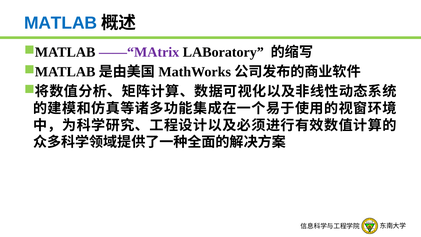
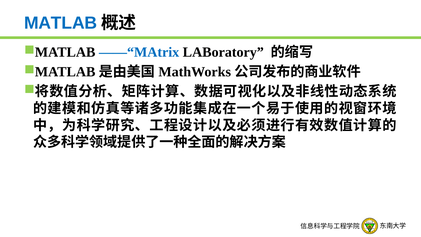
——“MAtrix colour: purple -> blue
